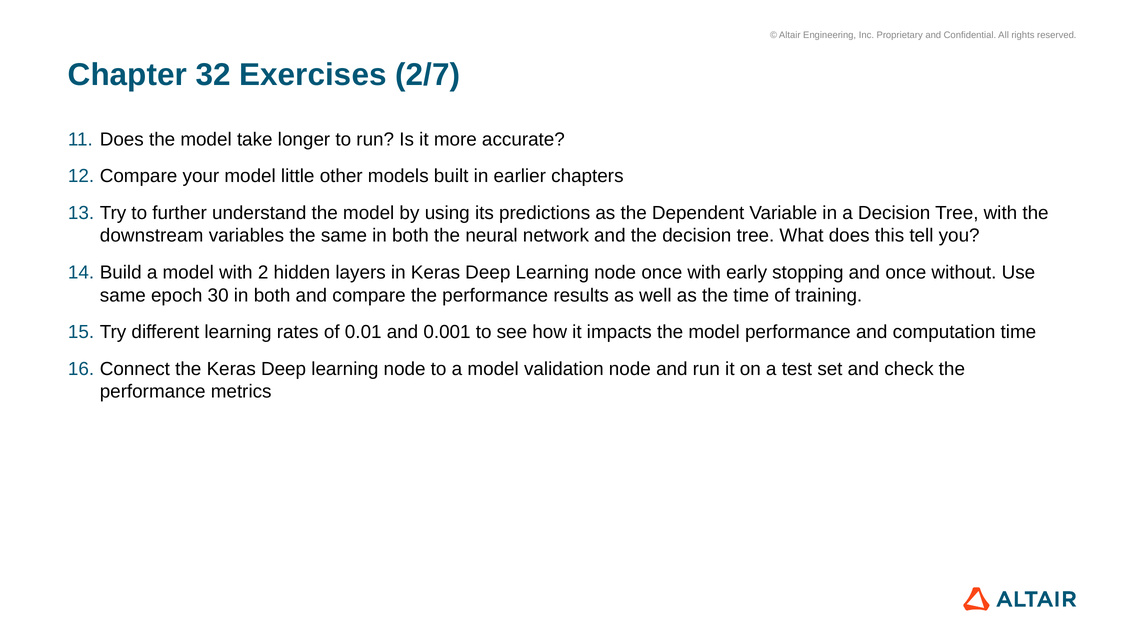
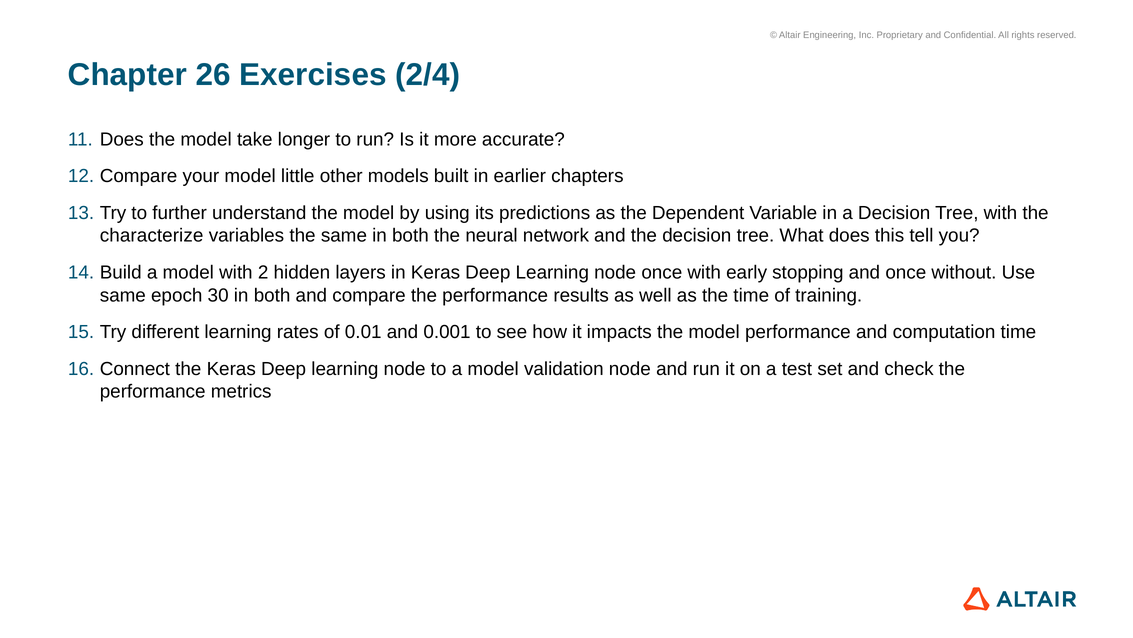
32: 32 -> 26
2/7: 2/7 -> 2/4
downstream: downstream -> characterize
